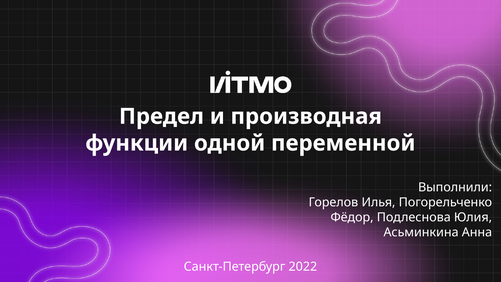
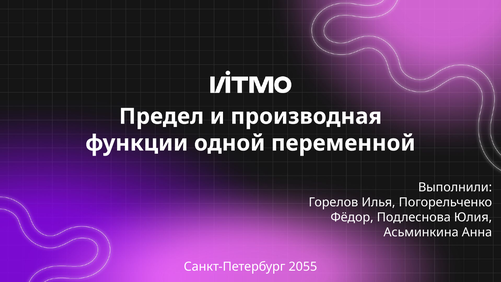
2022: 2022 -> 2055
